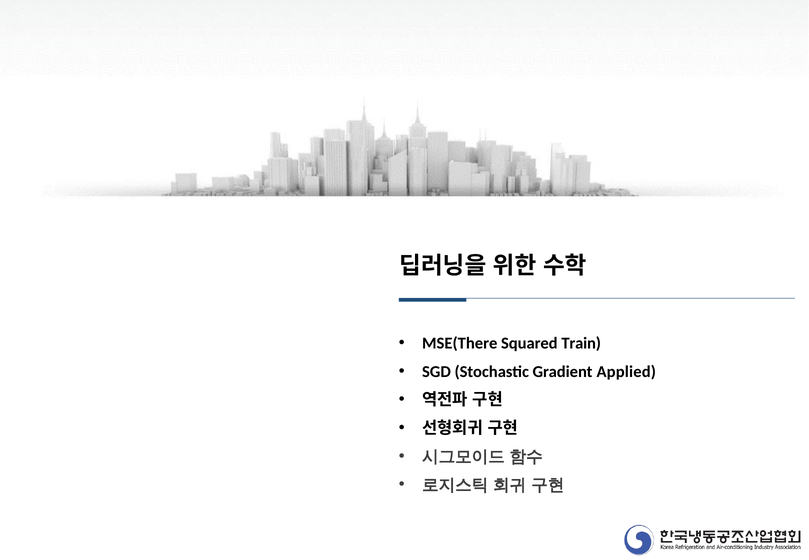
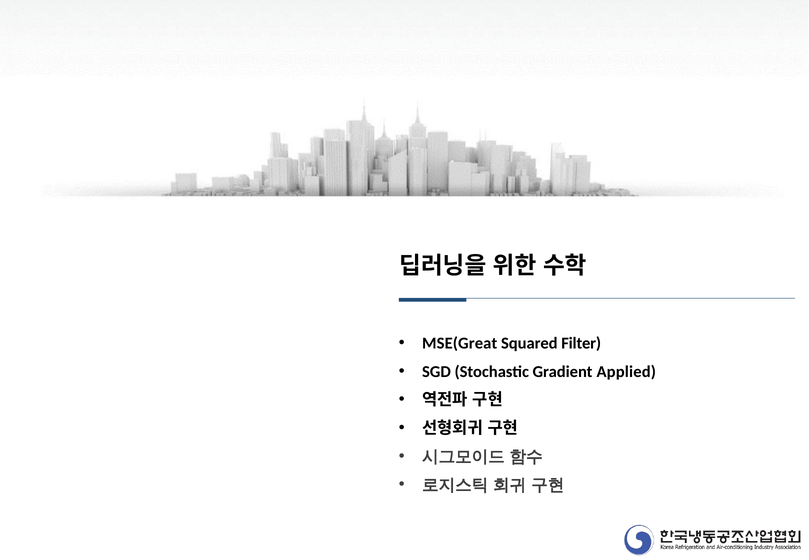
MSE(There: MSE(There -> MSE(Great
Train: Train -> Filter
